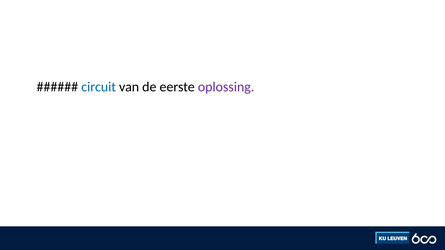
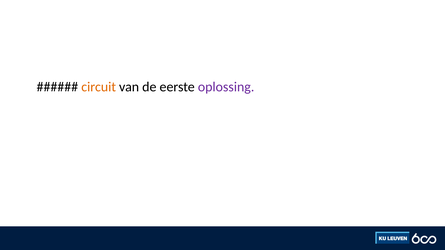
circuit colour: blue -> orange
